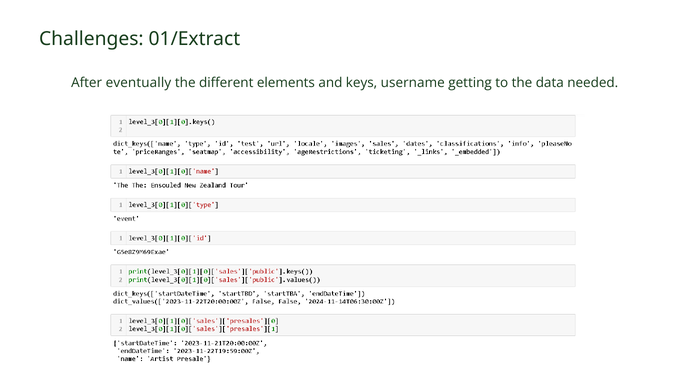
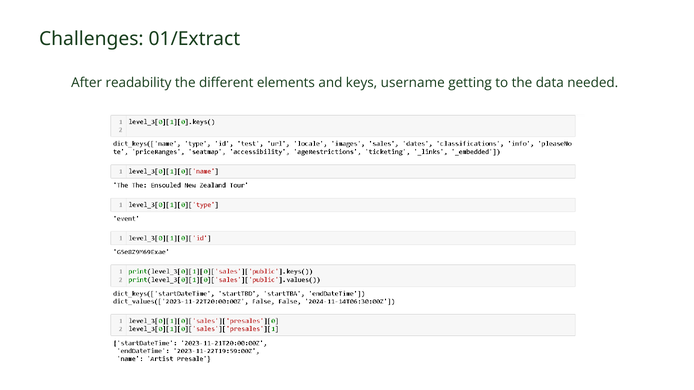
eventually: eventually -> readability
